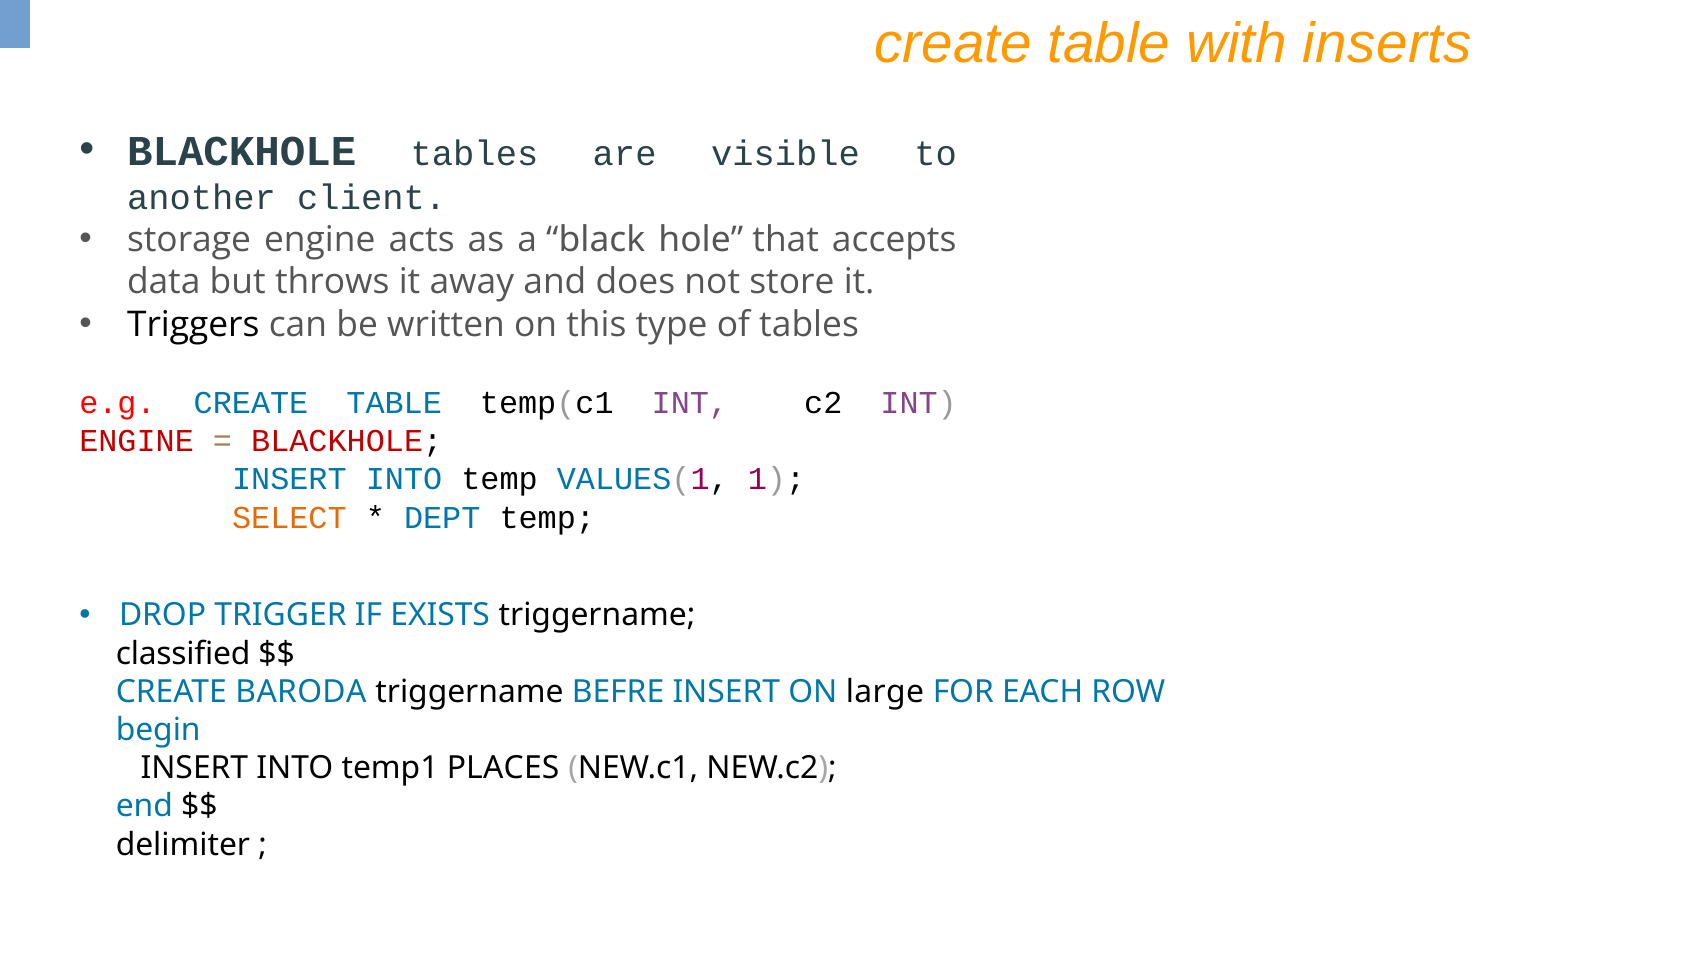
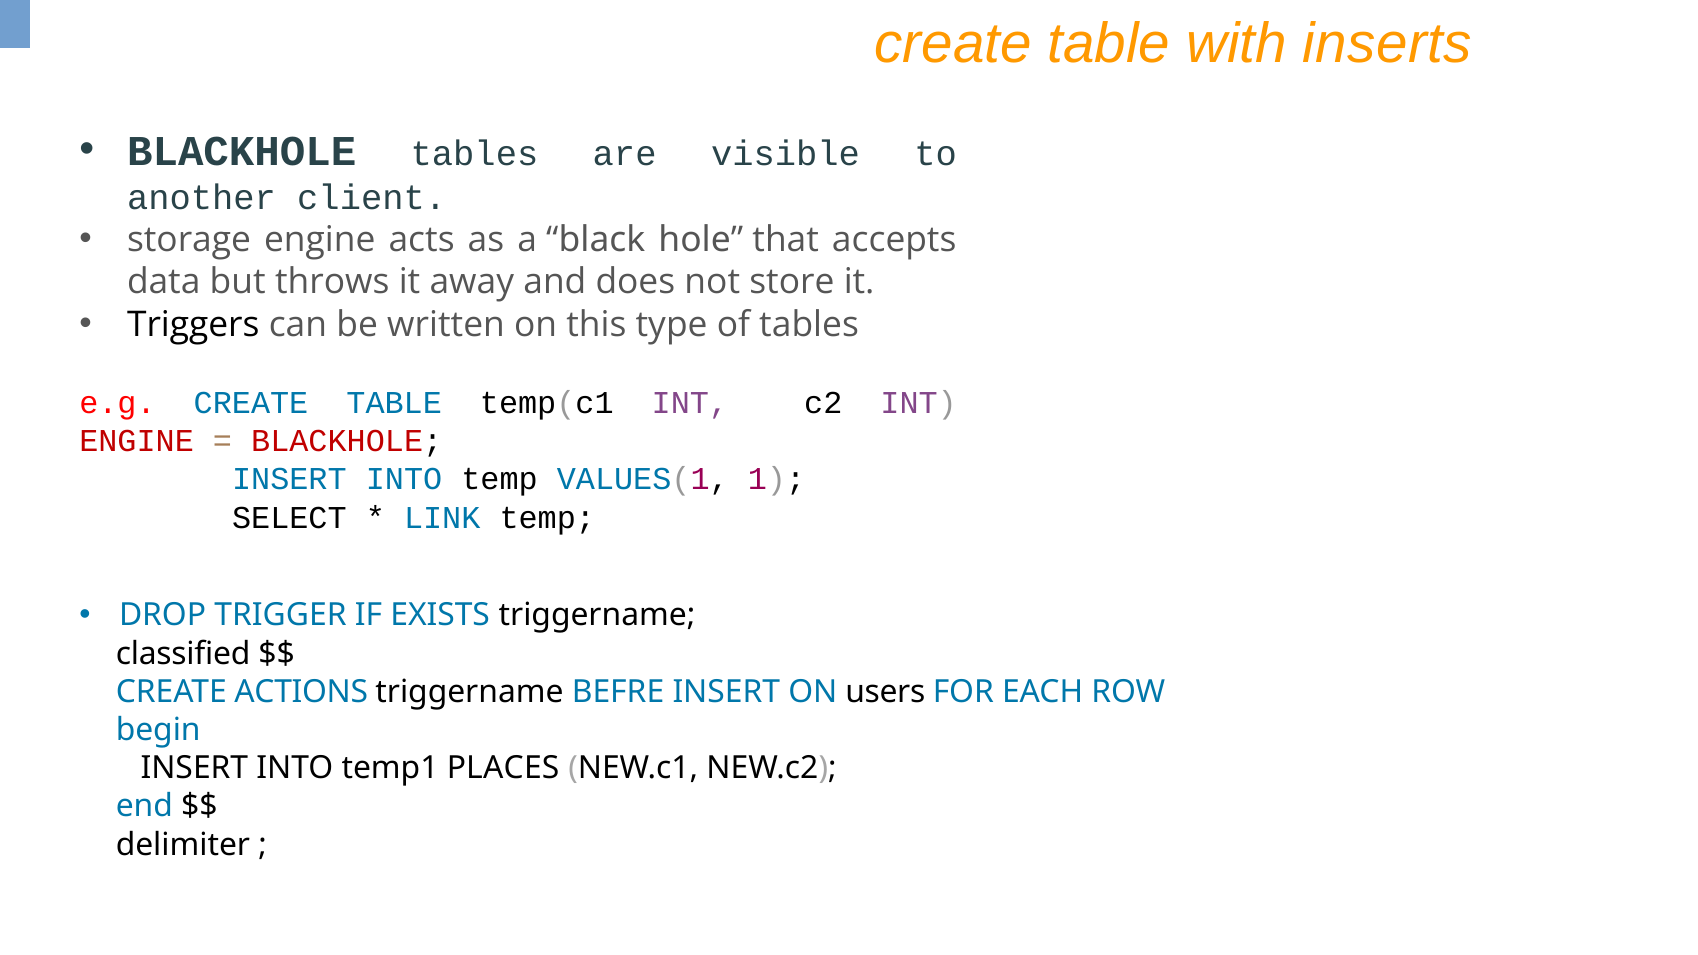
SELECT colour: orange -> black
DEPT: DEPT -> LINK
BARODA: BARODA -> ACTIONS
large: large -> users
